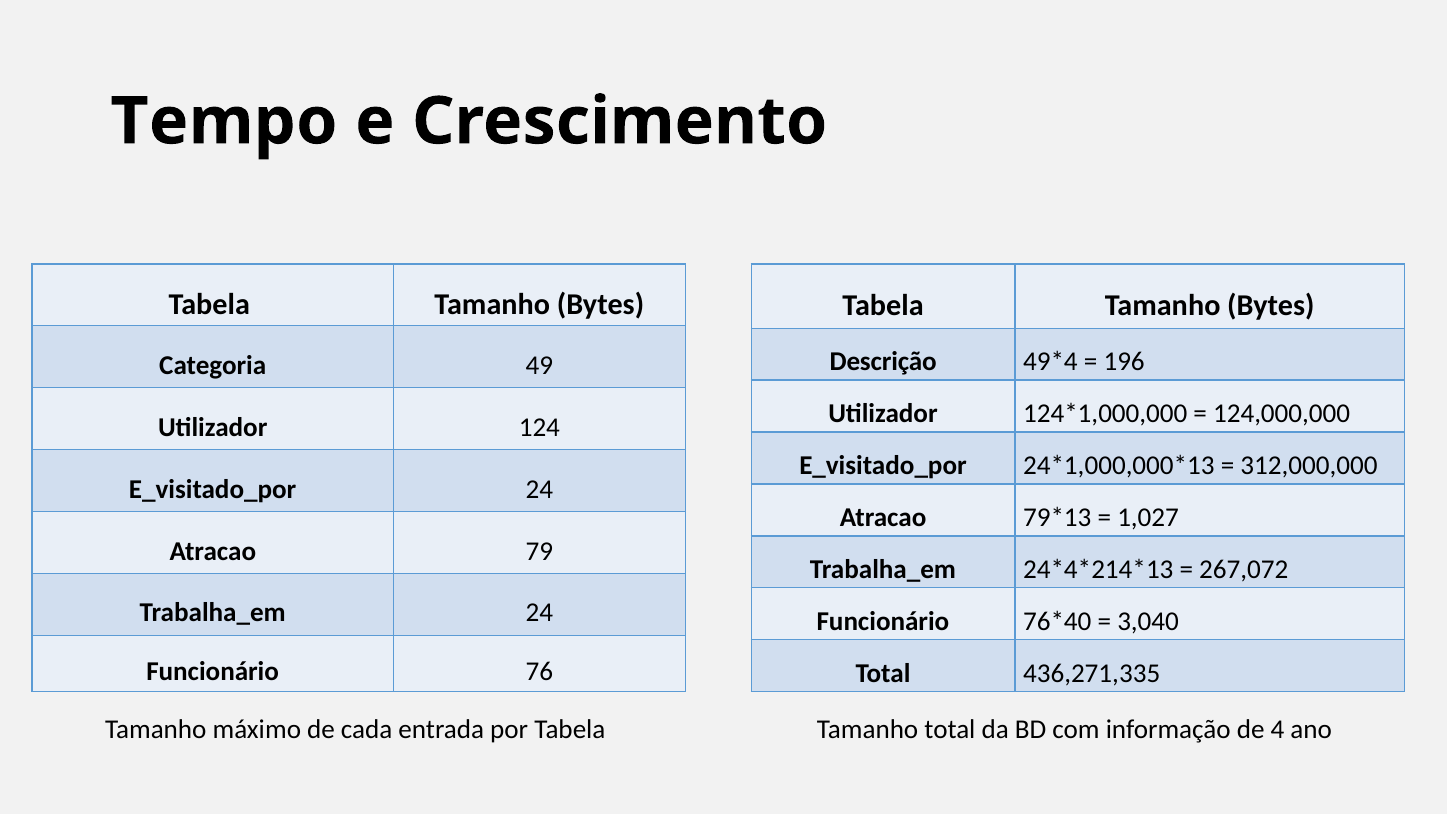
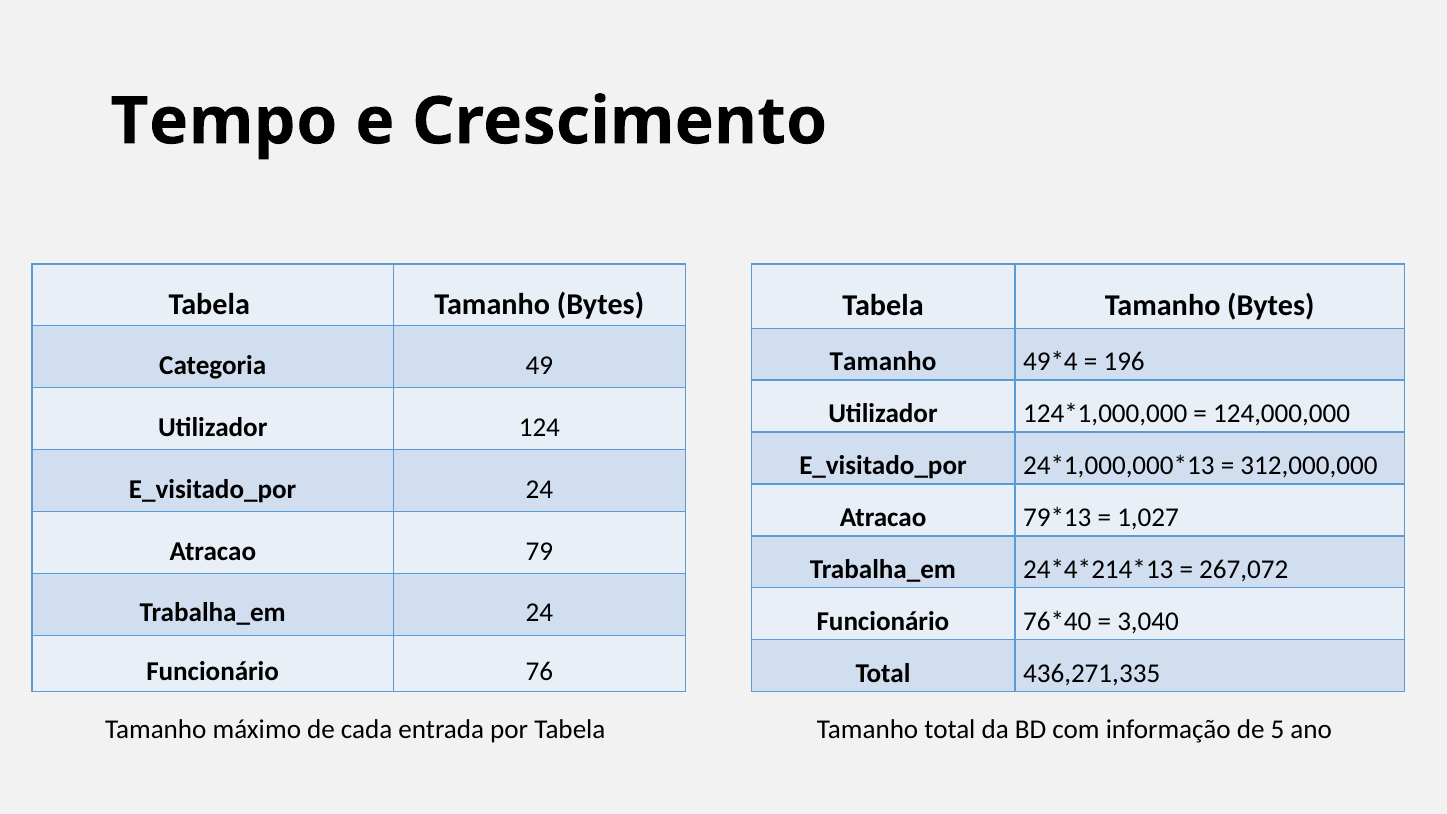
Descrição at (883, 362): Descrição -> Tamanho
4: 4 -> 5
